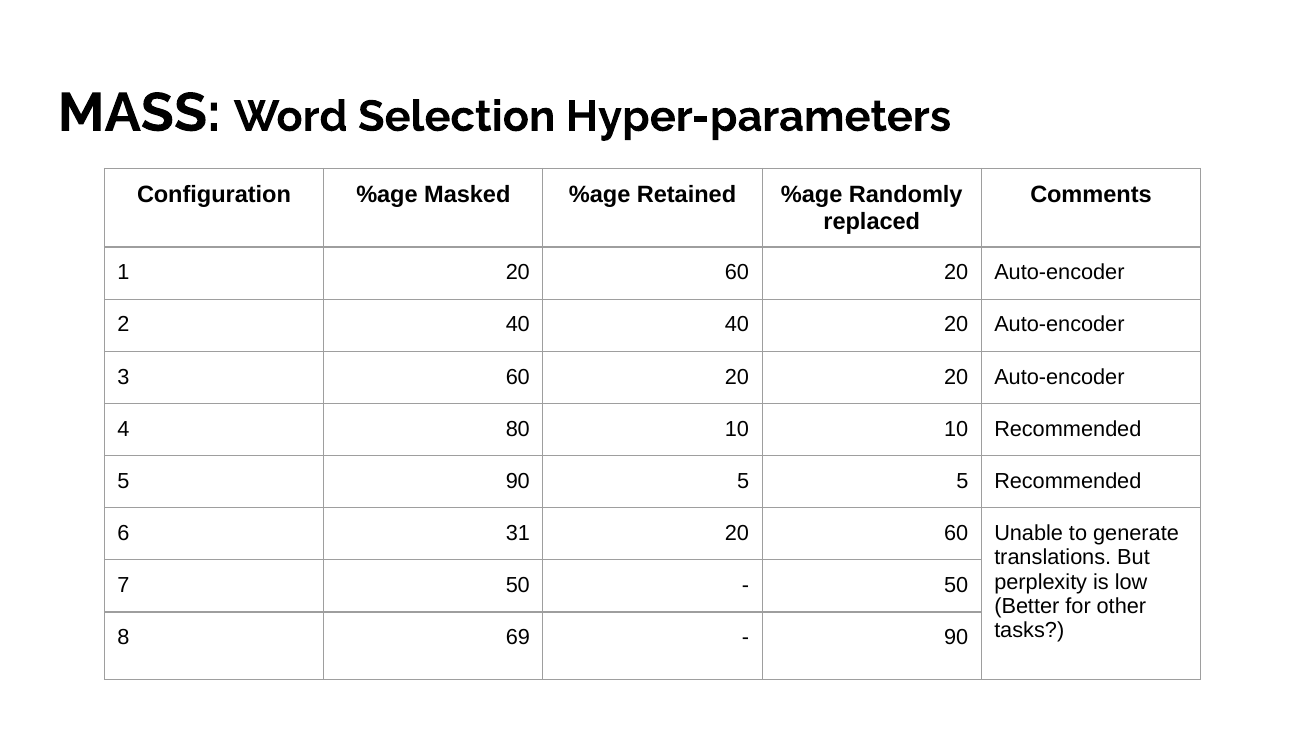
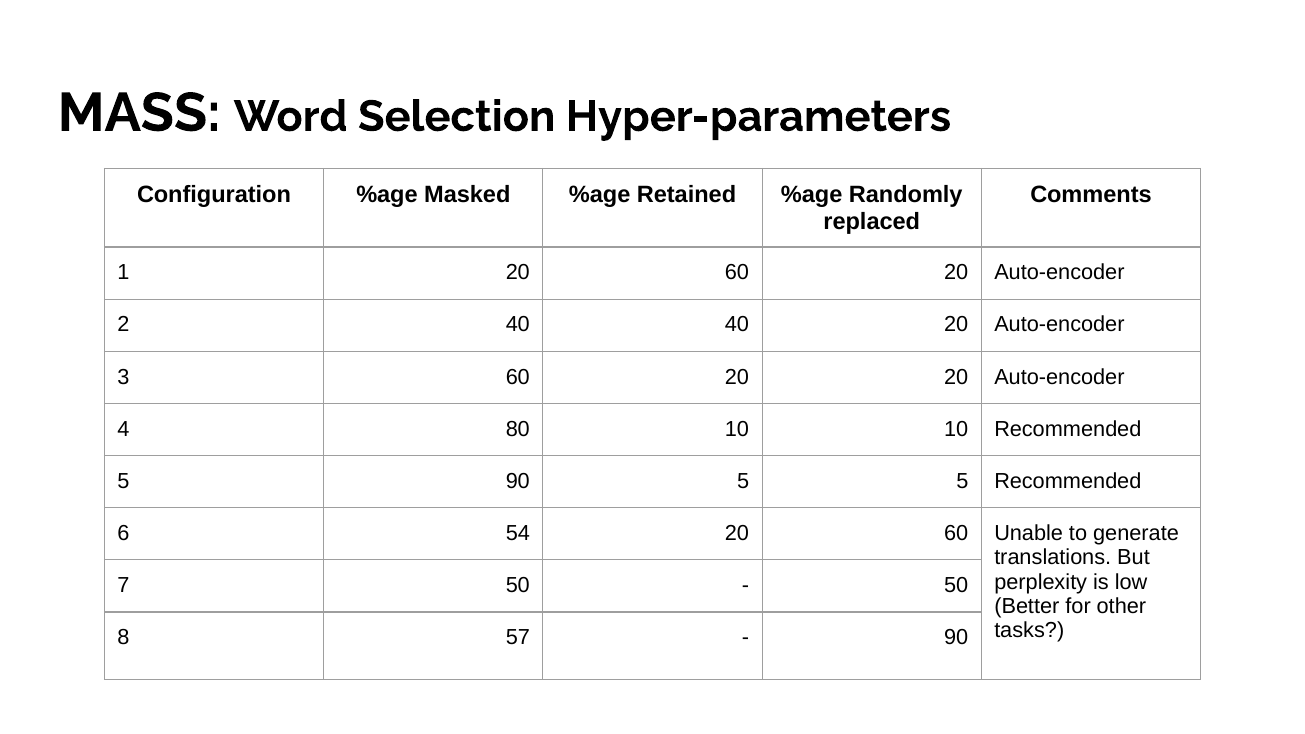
31: 31 -> 54
69: 69 -> 57
